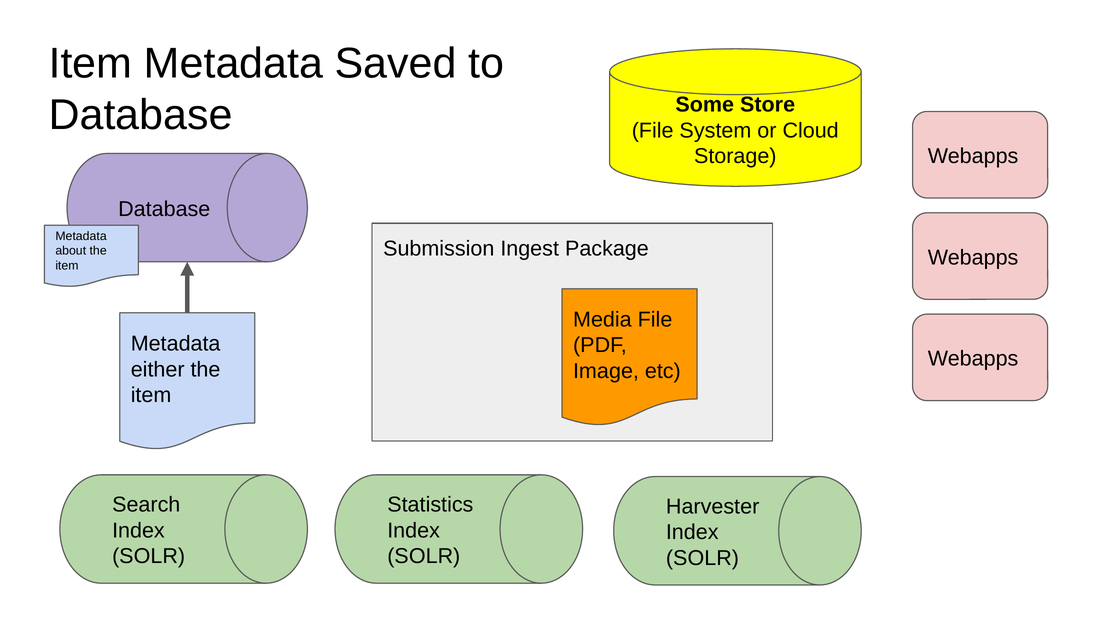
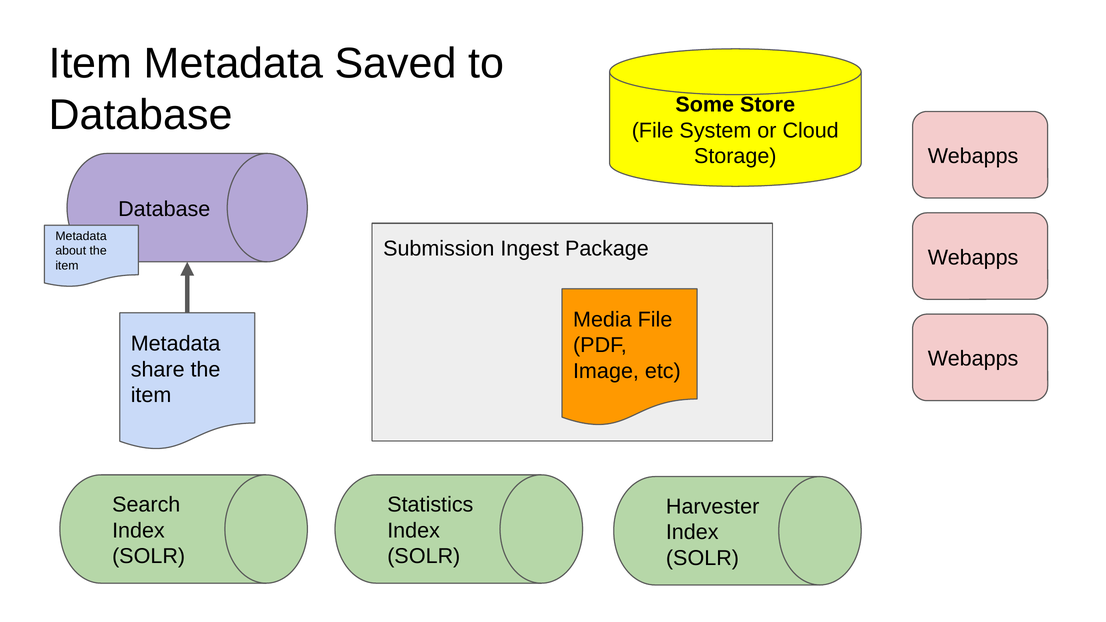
either: either -> share
